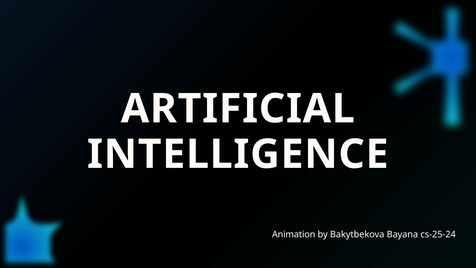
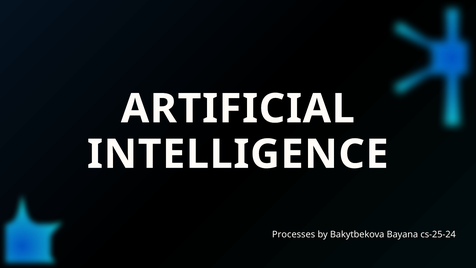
Animation: Animation -> Processes
